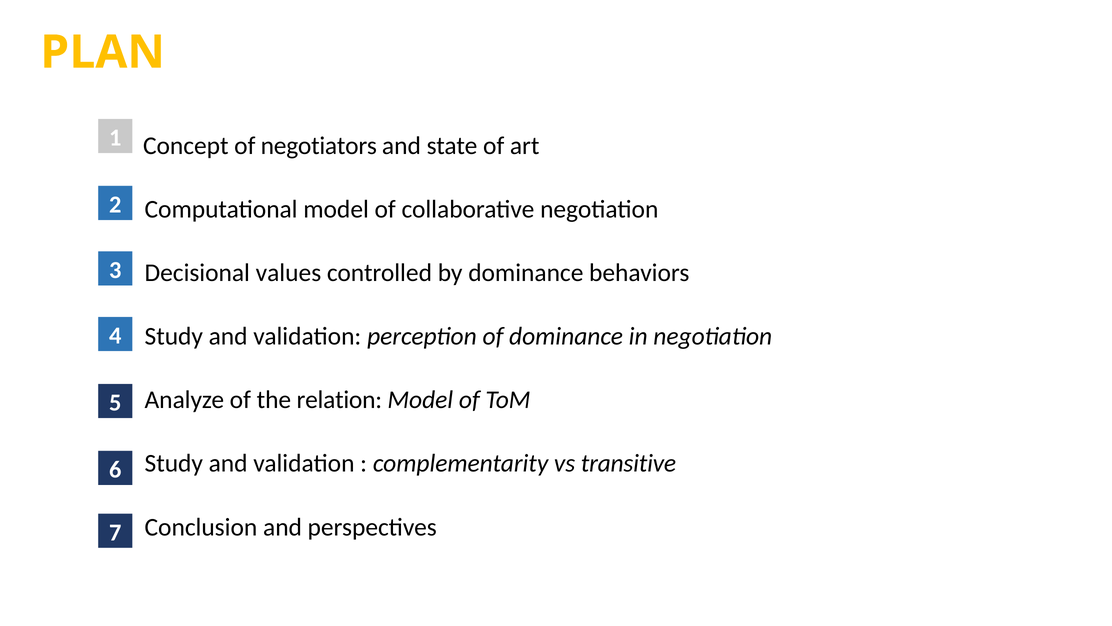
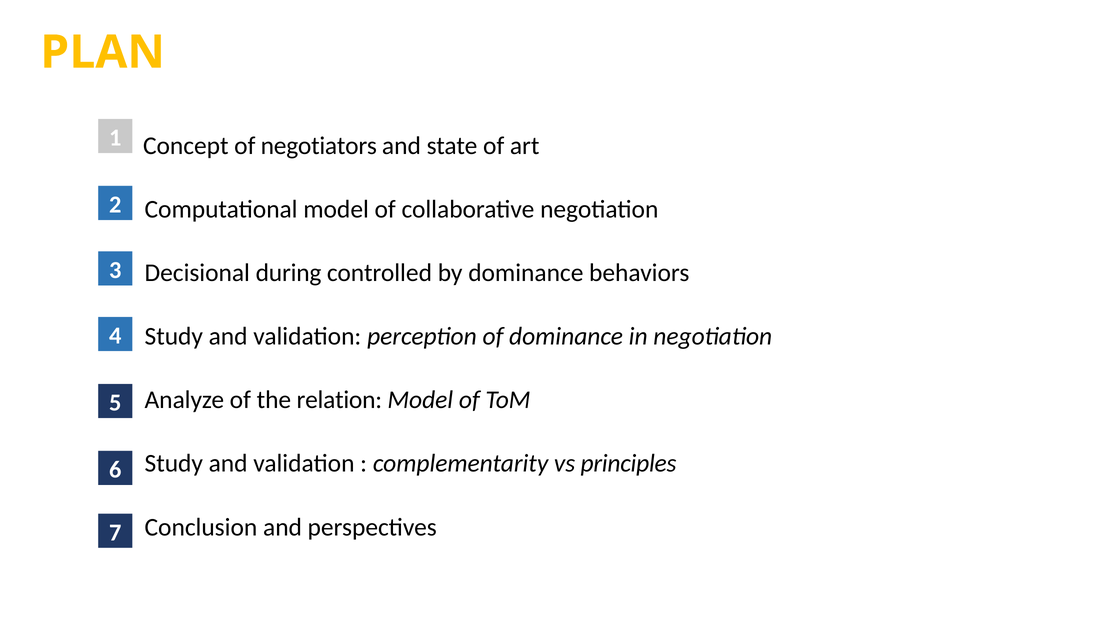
values: values -> during
transitive: transitive -> principles
